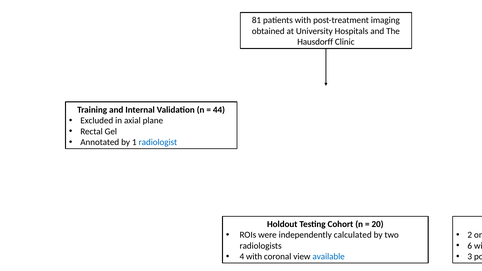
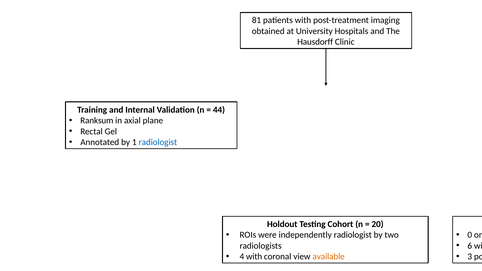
Excluded at (97, 121): Excluded -> Ranksum
independently calculated: calculated -> radiologist
2: 2 -> 0
available at (329, 257) colour: blue -> orange
